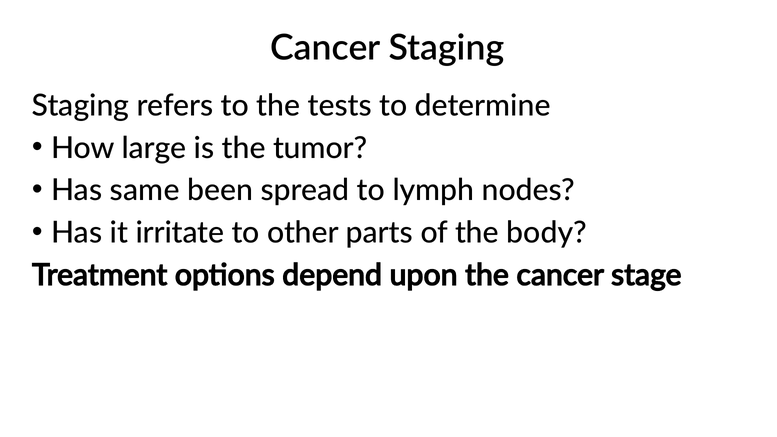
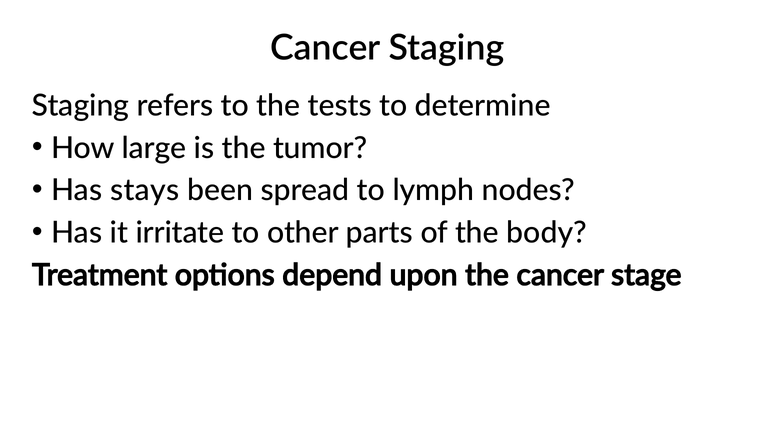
same: same -> stays
